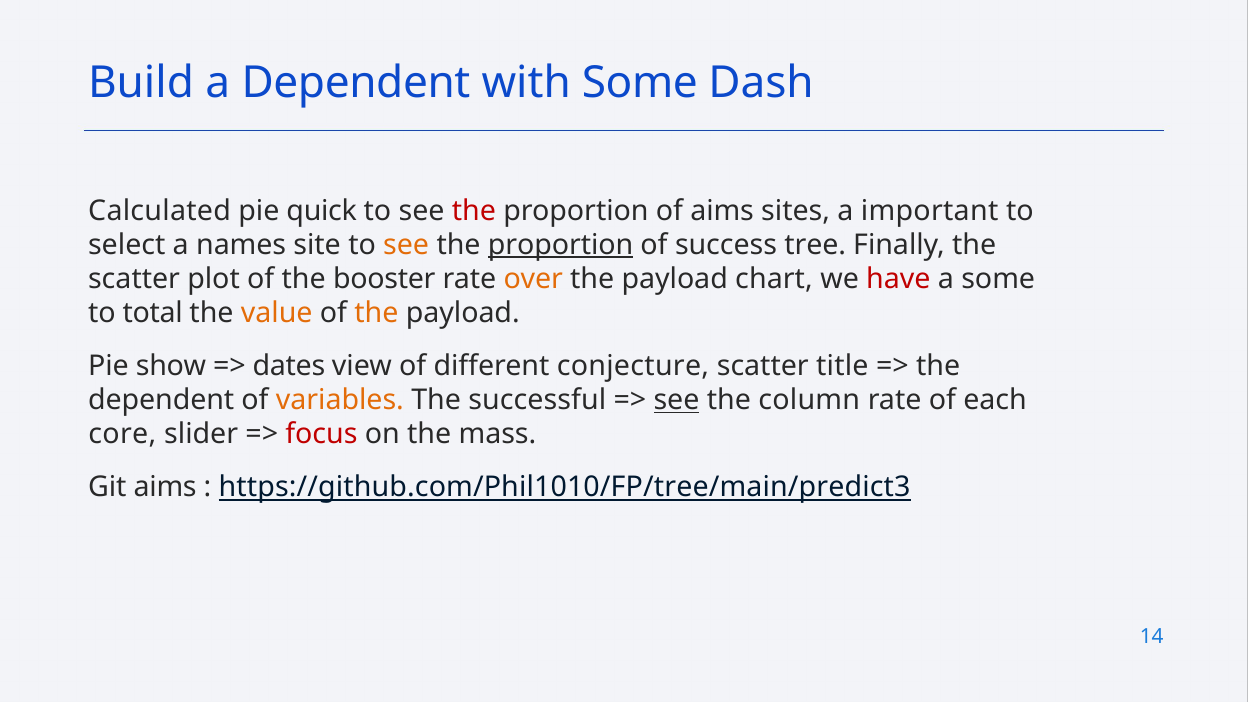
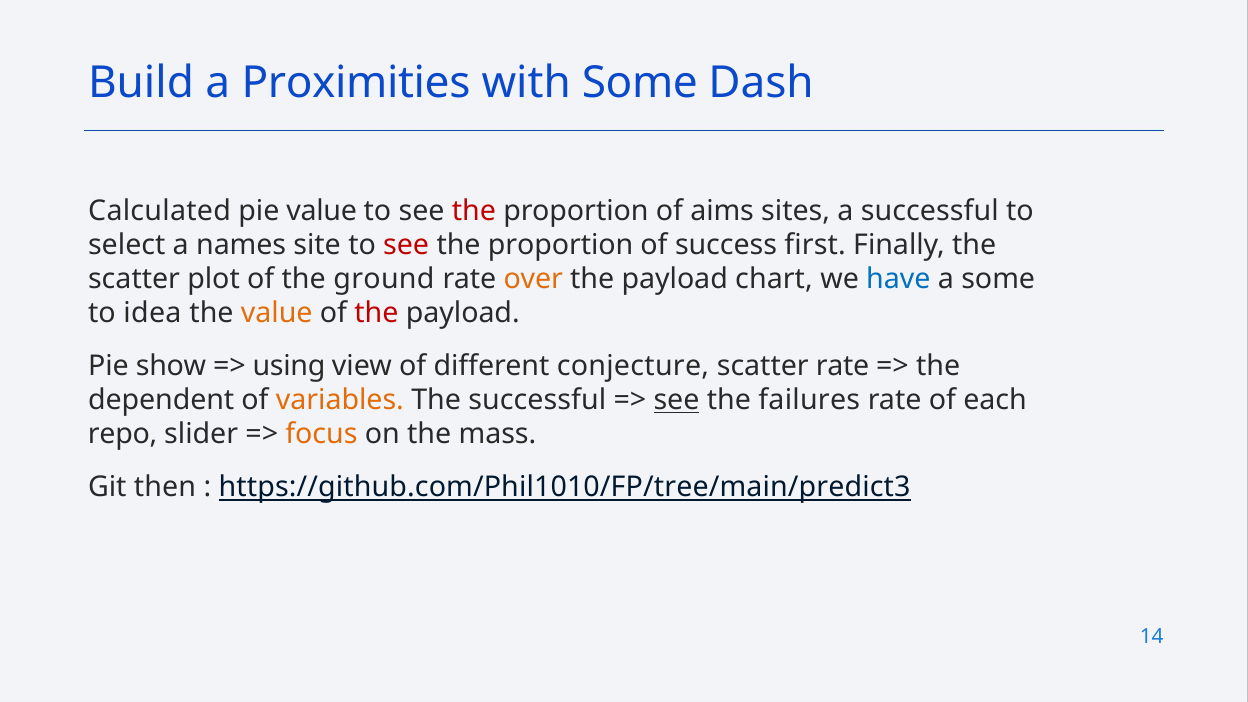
a Dependent: Dependent -> Proximities
pie quick: quick -> value
a important: important -> successful
see at (406, 245) colour: orange -> red
proportion at (561, 245) underline: present -> none
tree: tree -> first
booster: booster -> ground
have colour: red -> blue
total: total -> idea
the at (376, 313) colour: orange -> red
dates: dates -> using
scatter title: title -> rate
column: column -> failures
core: core -> repo
focus colour: red -> orange
Git aims: aims -> then
